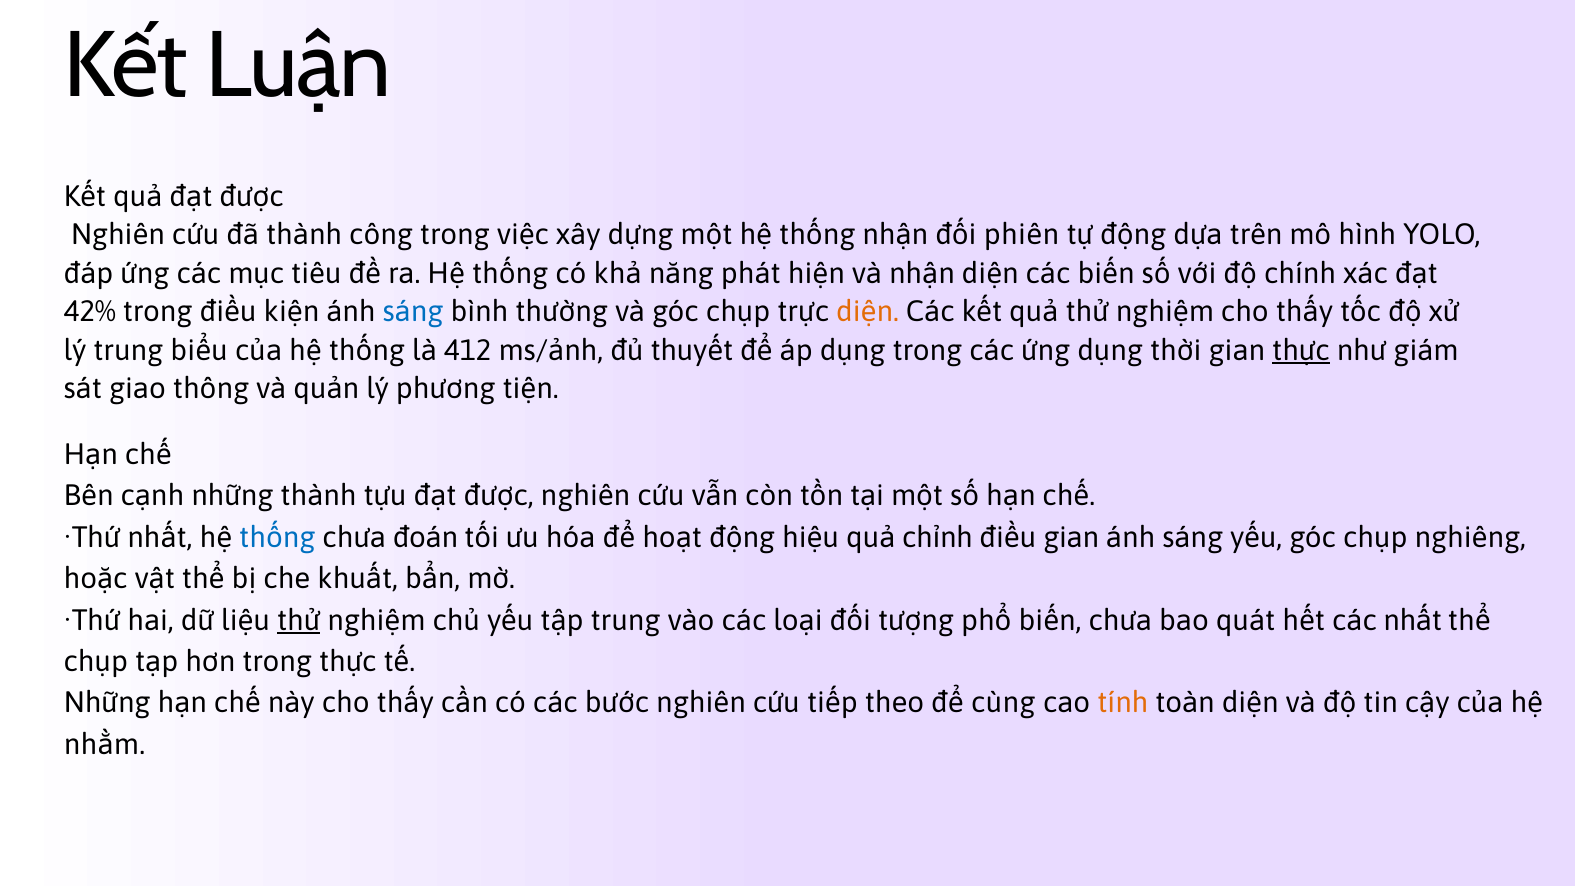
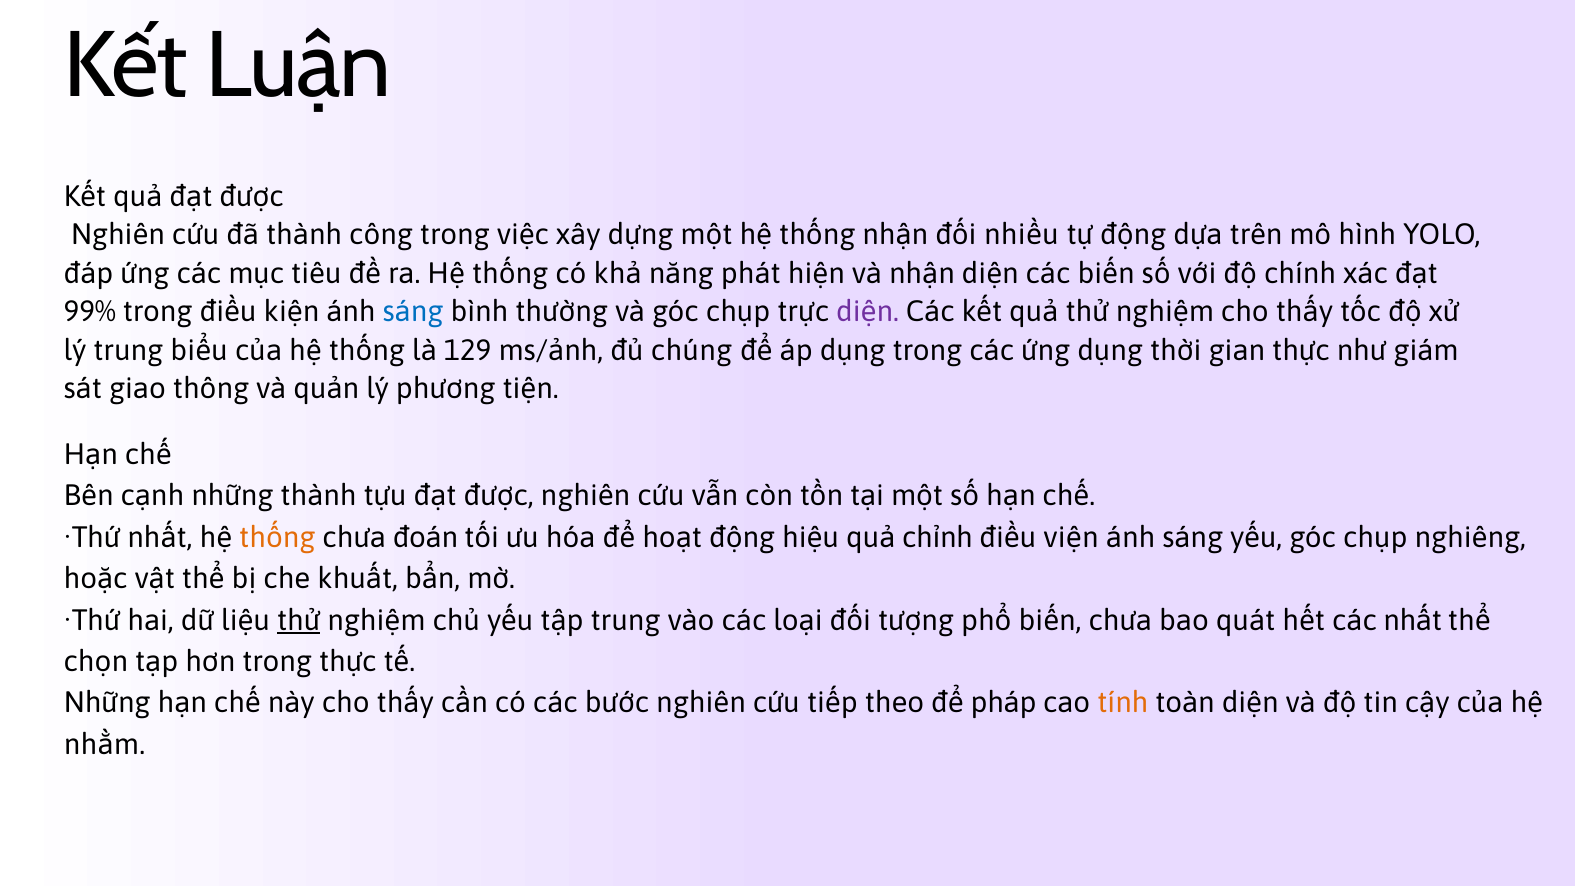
phiên: phiên -> nhiều
42%: 42% -> 99%
diện at (868, 312) colour: orange -> purple
412: 412 -> 129
thuyết: thuyết -> chúng
thực at (1301, 350) underline: present -> none
thống at (277, 538) colour: blue -> orange
điều gian: gian -> viện
chụp at (96, 662): chụp -> chọn
cùng: cùng -> pháp
